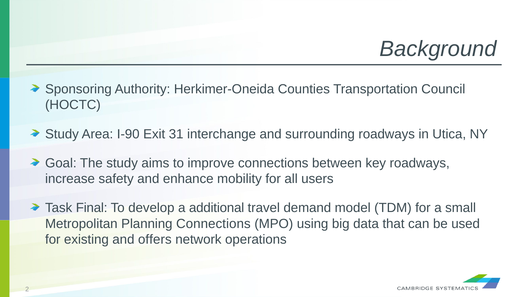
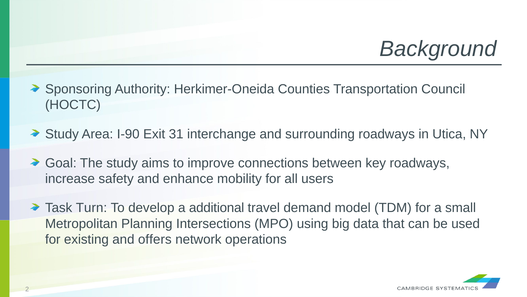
Final: Final -> Turn
Planning Connections: Connections -> Intersections
